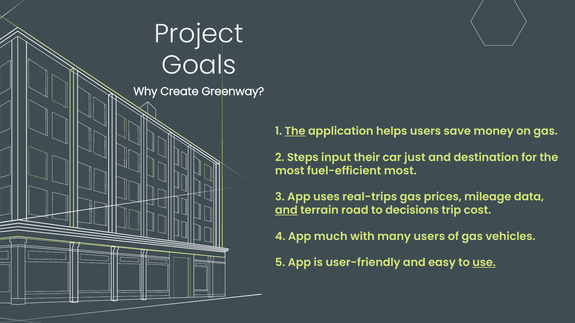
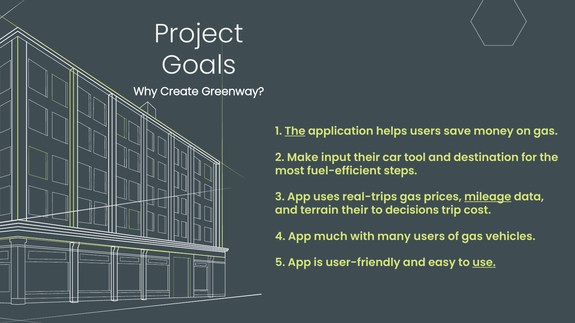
Steps: Steps -> Make
just: just -> tool
fuel-efficient most: most -> steps
mileage underline: none -> present
and at (286, 211) underline: present -> none
terrain road: road -> their
